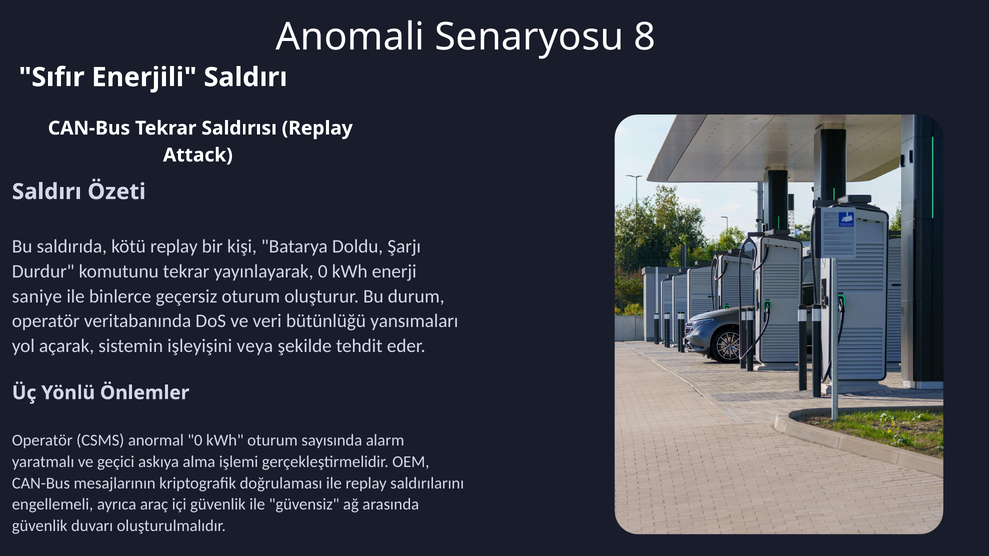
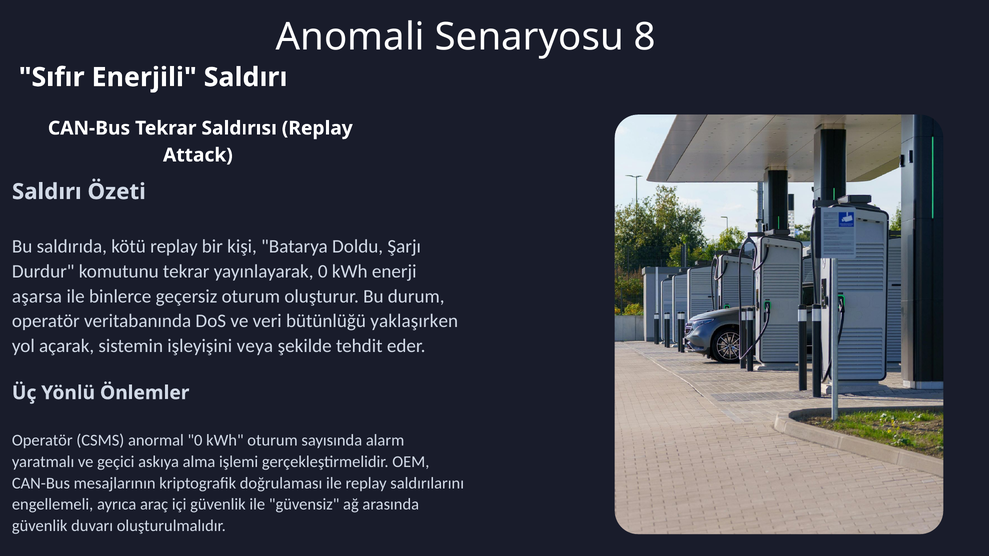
saniye: saniye -> aşarsa
yansımaları: yansımaları -> yaklaşırken
